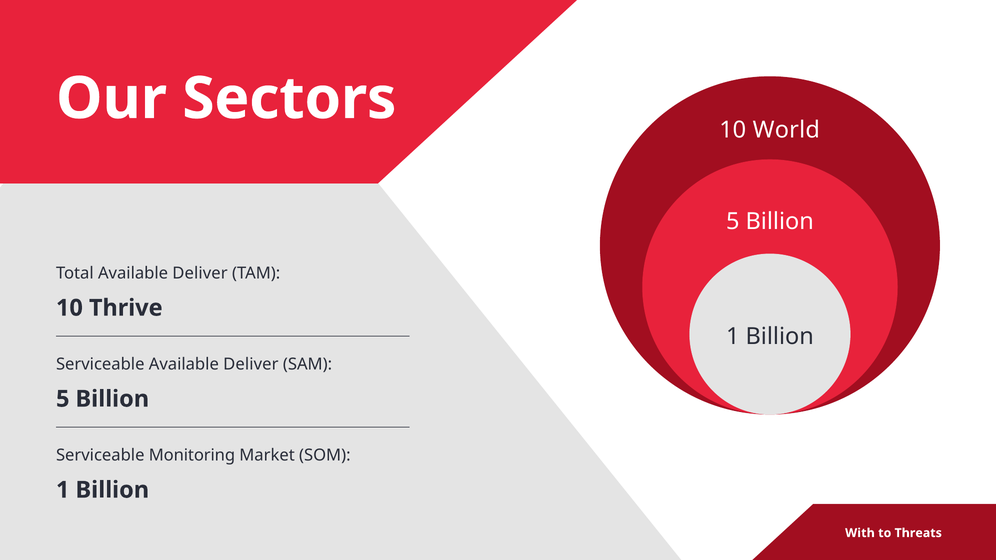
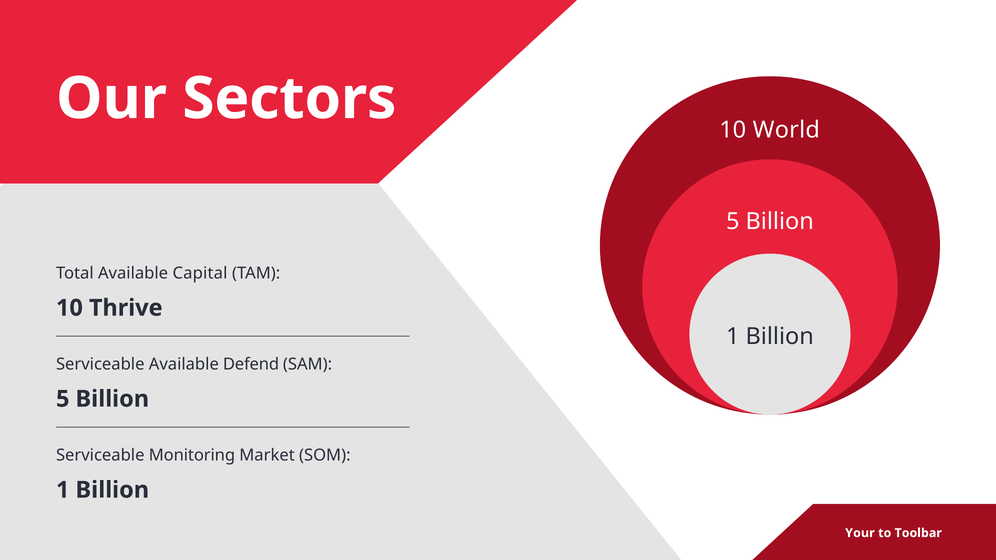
Total Available Deliver: Deliver -> Capital
Serviceable Available Deliver: Deliver -> Defend
With: With -> Your
Threats: Threats -> Toolbar
